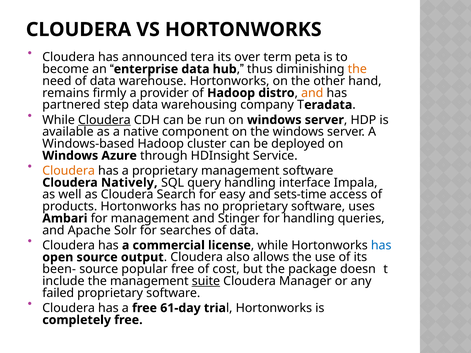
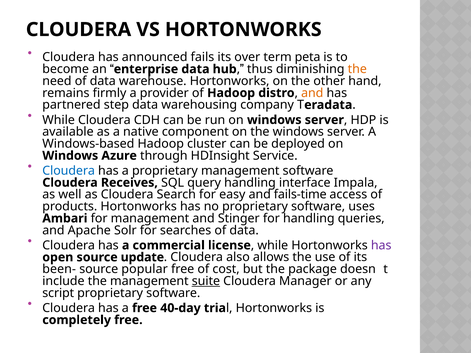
tera: tera -> fails
Cloudera at (104, 120) underline: present -> none
Cloudera at (69, 171) colour: orange -> blue
Natively: Natively -> Receives
sets-time: sets-time -> fails-time
has at (381, 245) colour: blue -> purple
output: output -> update
failed: failed -> script
61-day: 61-day -> 40-day
